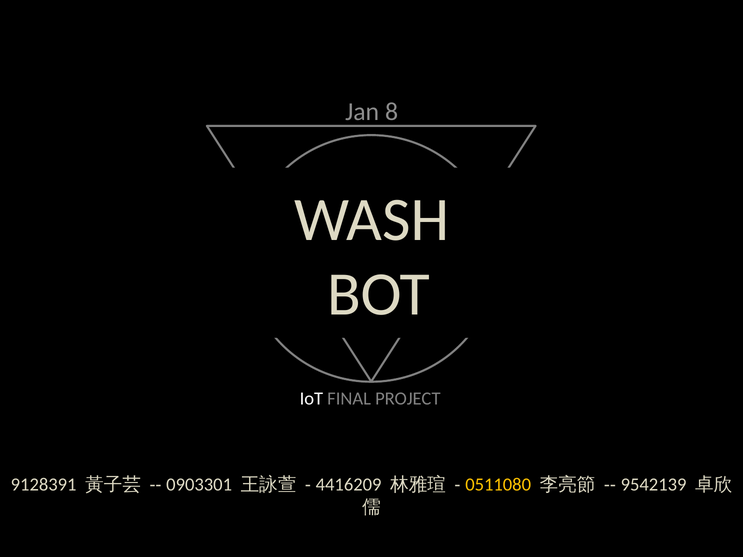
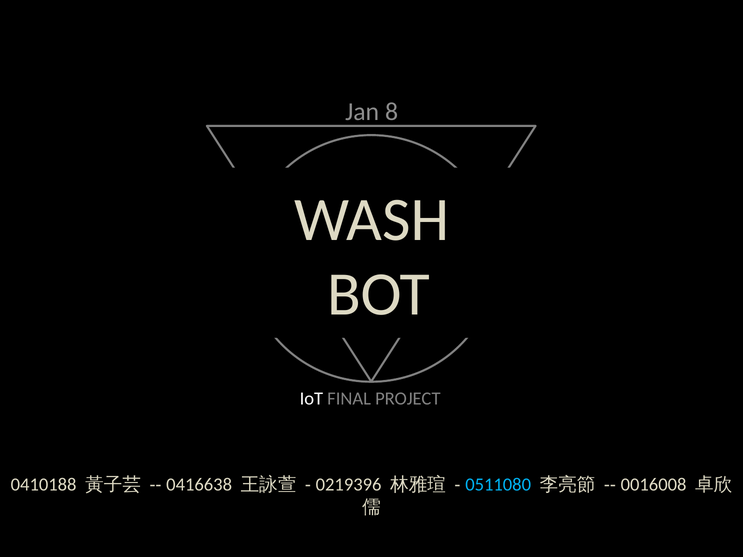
9128391: 9128391 -> 0410188
0903301: 0903301 -> 0416638
4416209: 4416209 -> 0219396
0511080 colour: yellow -> light blue
9542139: 9542139 -> 0016008
